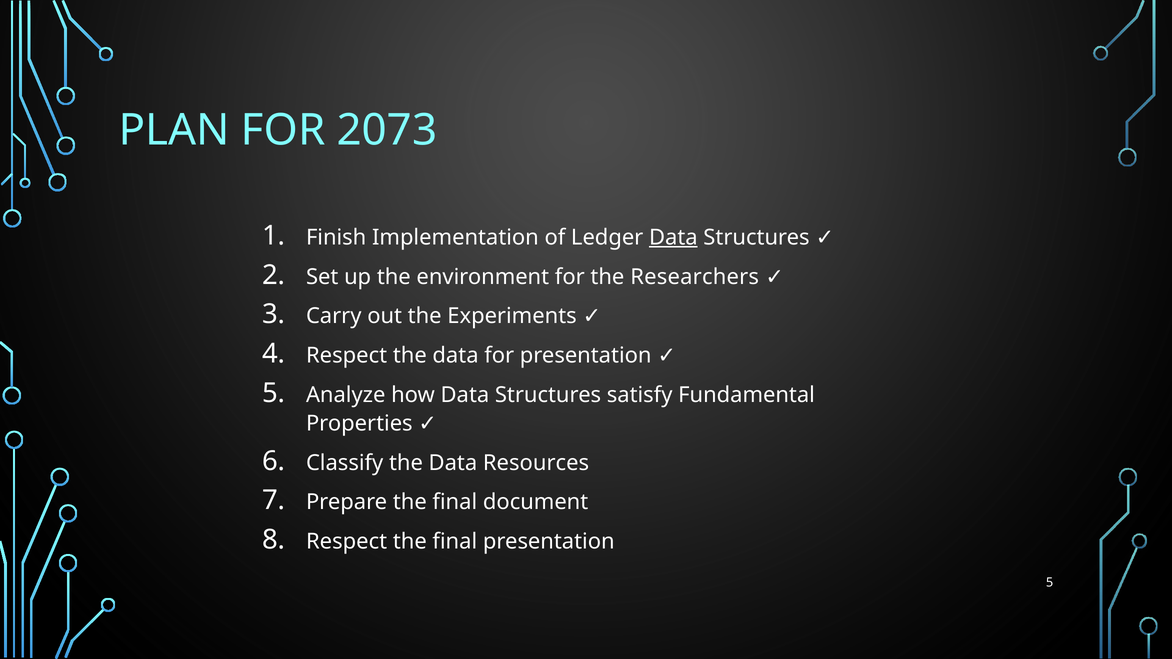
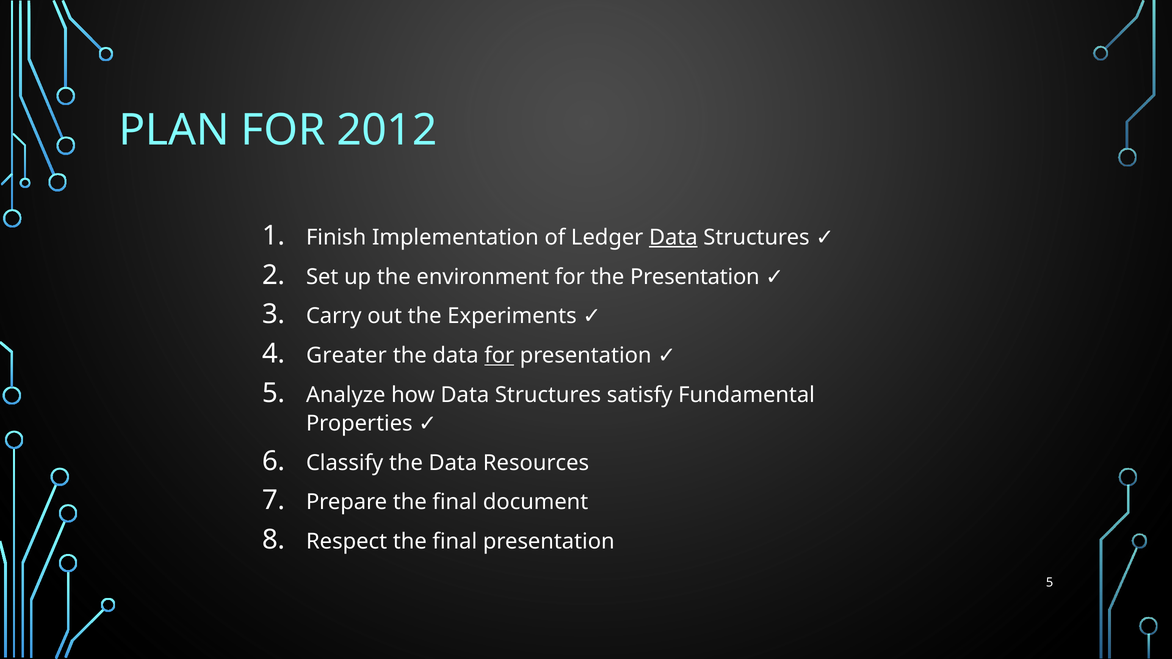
2073: 2073 -> 2012
the Researchers: Researchers -> Presentation
Respect at (347, 356): Respect -> Greater
for at (499, 356) underline: none -> present
